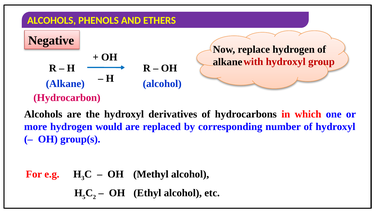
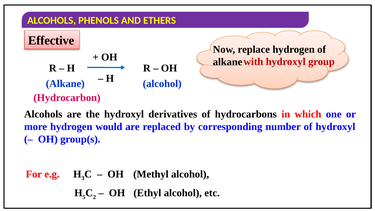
Negative: Negative -> Effective
